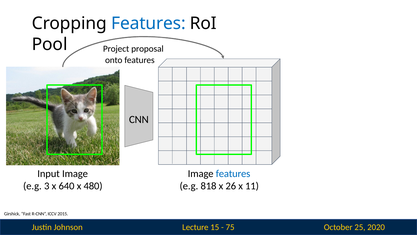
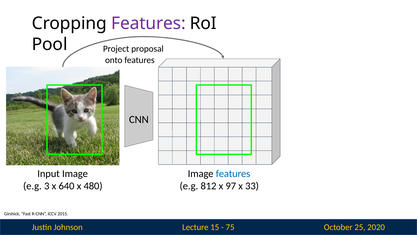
Features at (148, 23) colour: blue -> purple
818: 818 -> 812
26: 26 -> 97
11: 11 -> 33
